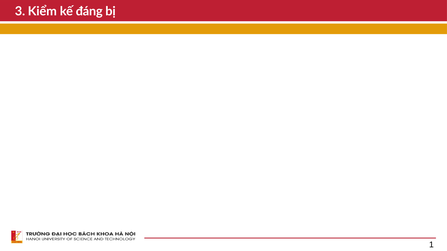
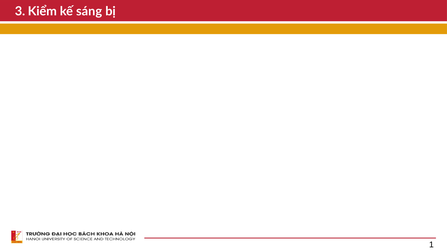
đáng: đáng -> sáng
